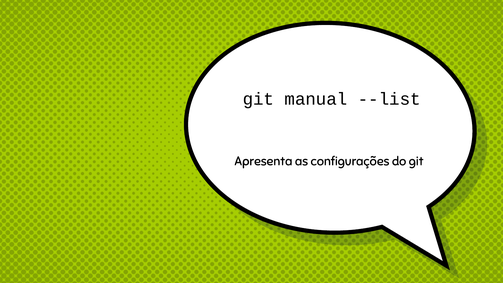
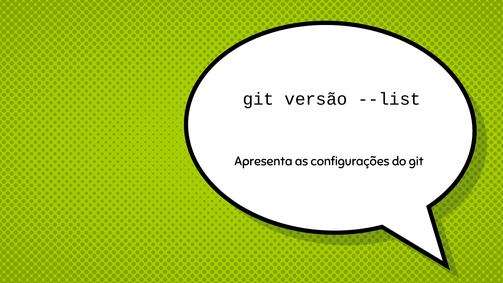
manual: manual -> versão
